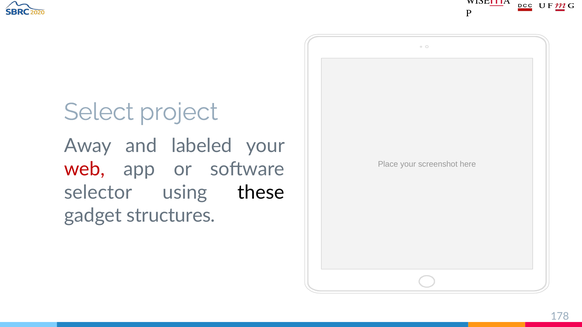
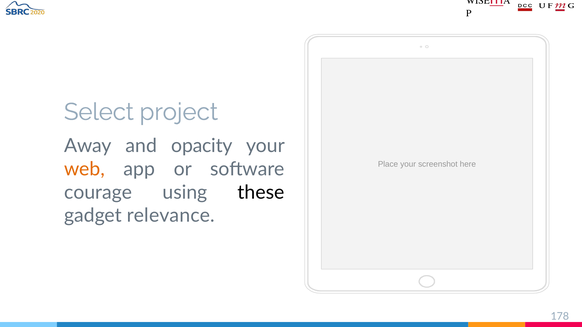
labeled: labeled -> opacity
web colour: red -> orange
selector: selector -> courage
structures: structures -> relevance
